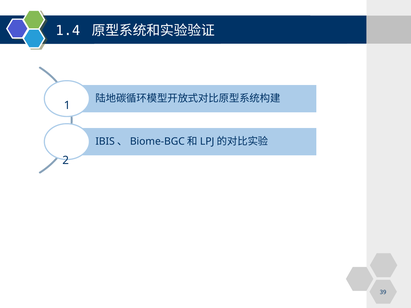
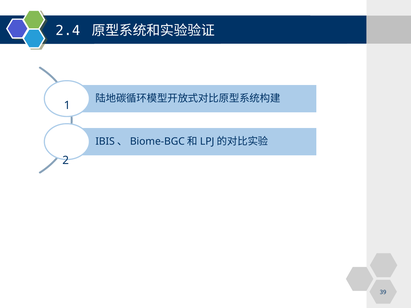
1.4: 1.4 -> 2.4
